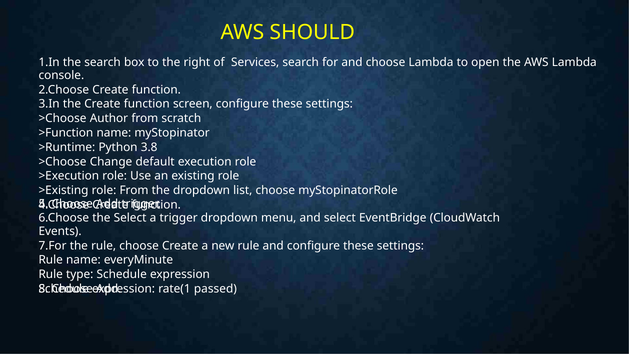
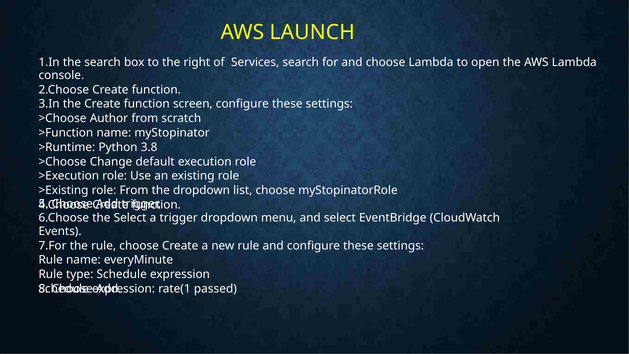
SHOULD: SHOULD -> LAUNCH
